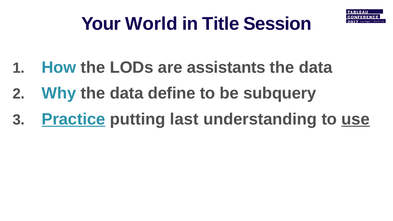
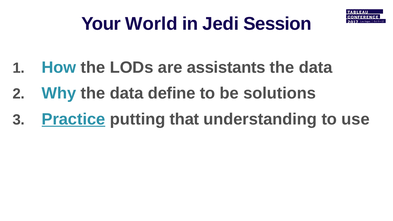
Title: Title -> Jedi
subquery: subquery -> solutions
last: last -> that
use underline: present -> none
